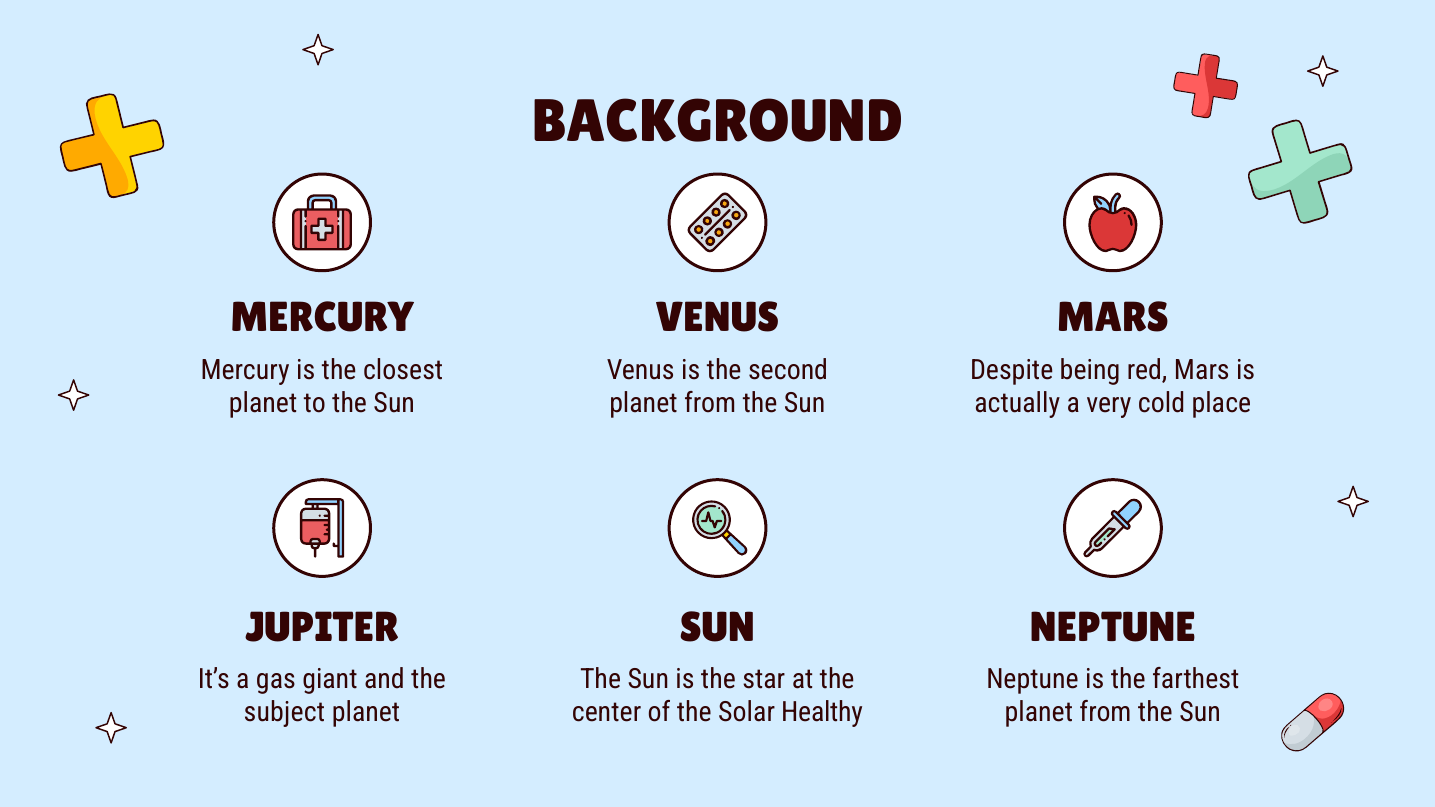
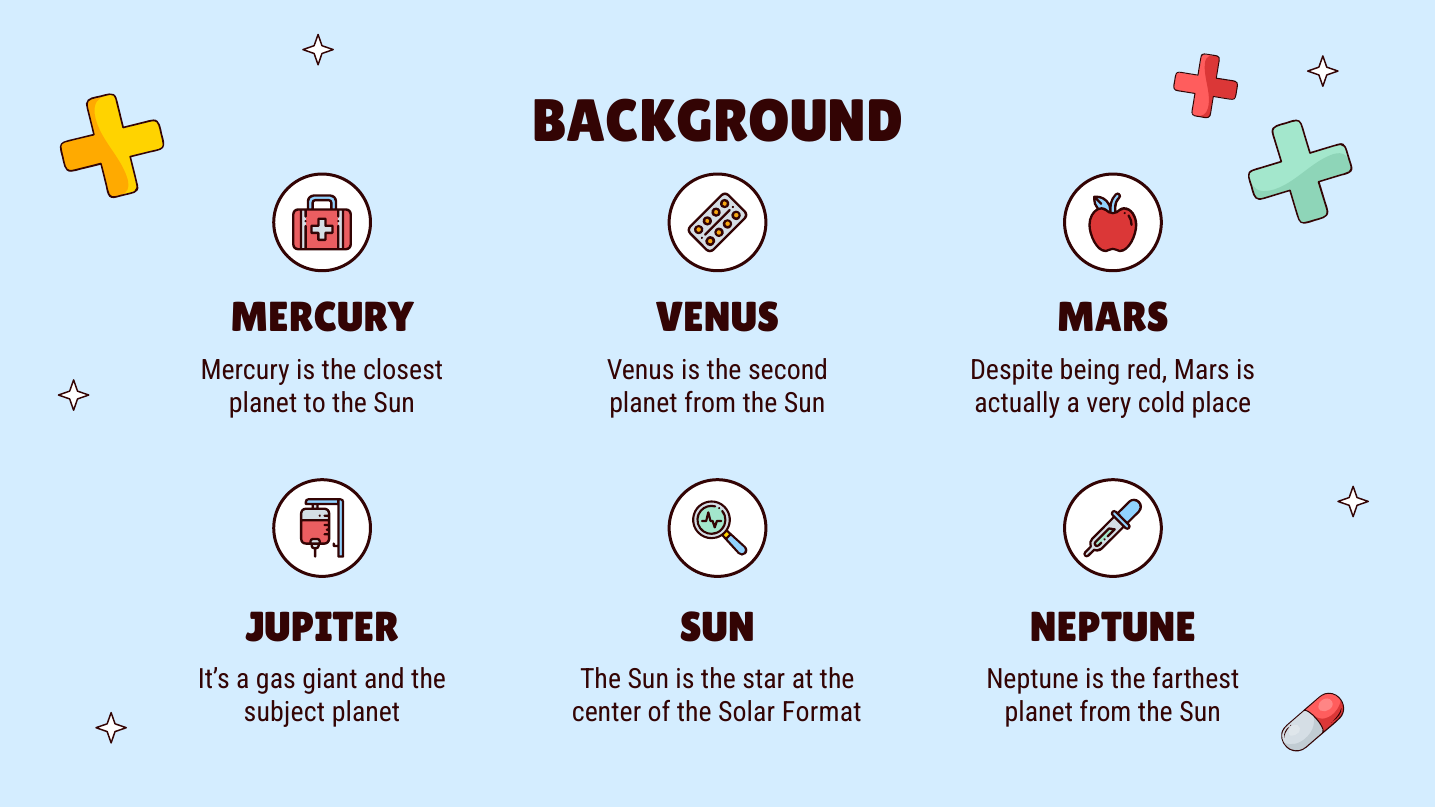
Healthy: Healthy -> Format
